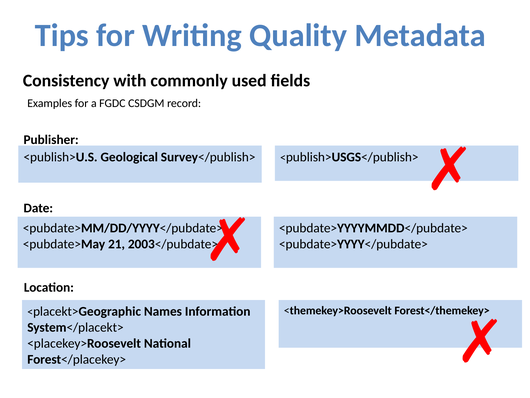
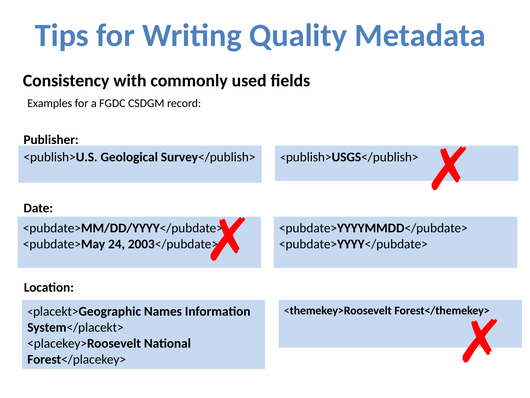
21: 21 -> 24
